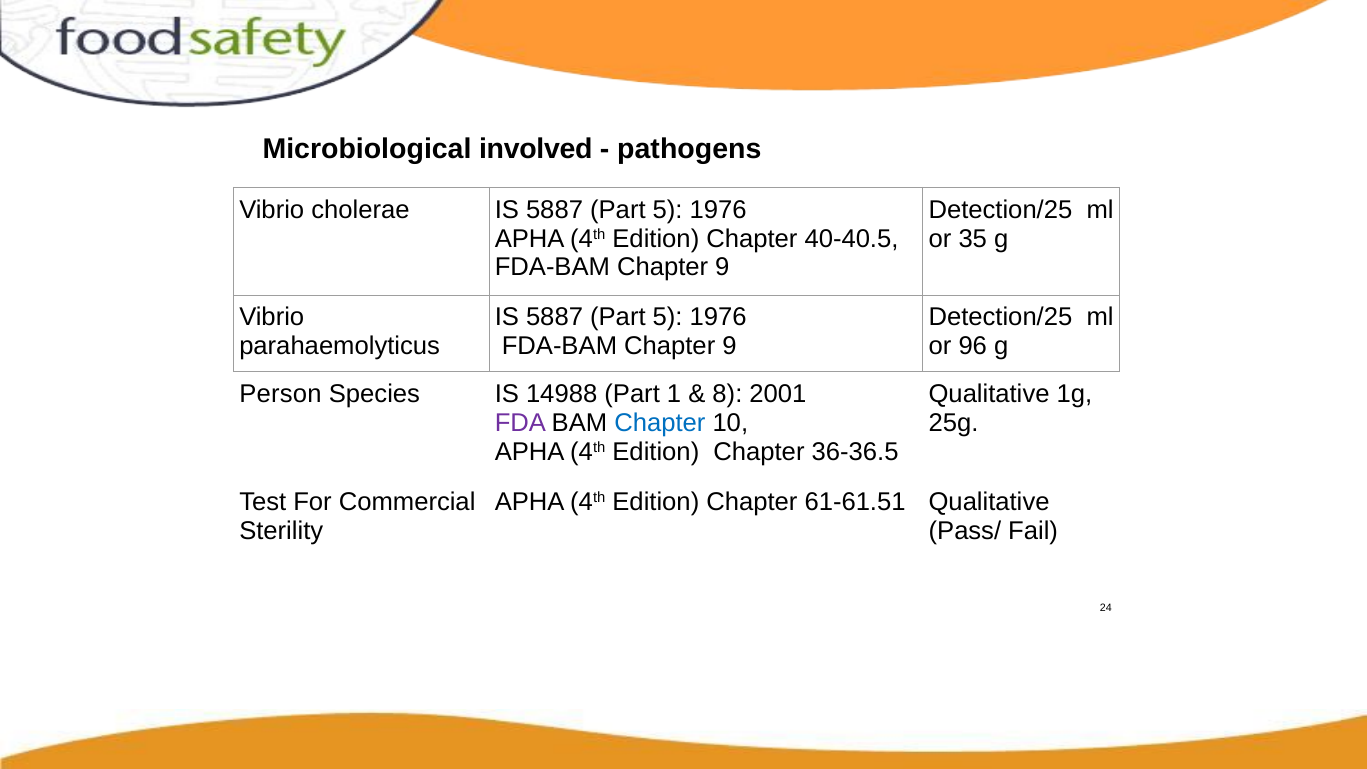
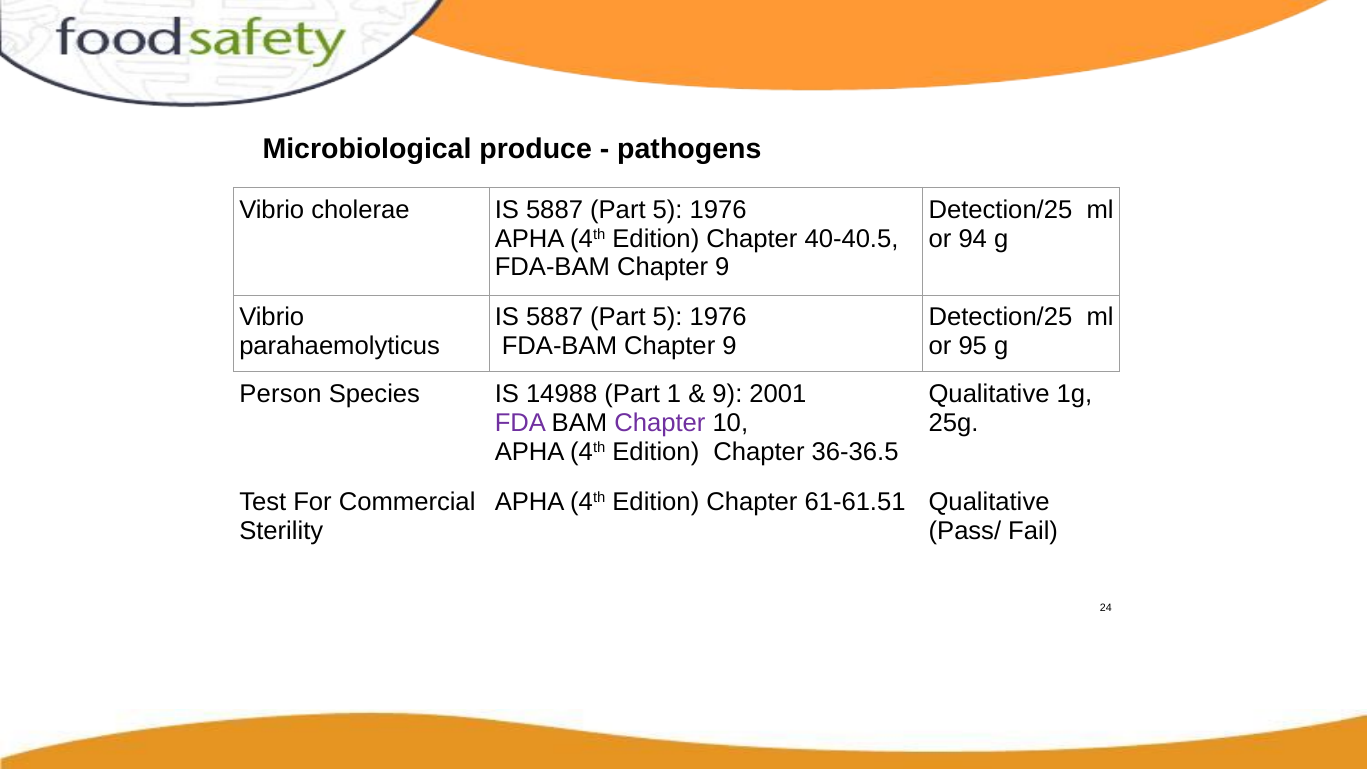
involved: involved -> produce
35: 35 -> 94
96: 96 -> 95
8 at (727, 394): 8 -> 9
Chapter at (660, 423) colour: blue -> purple
